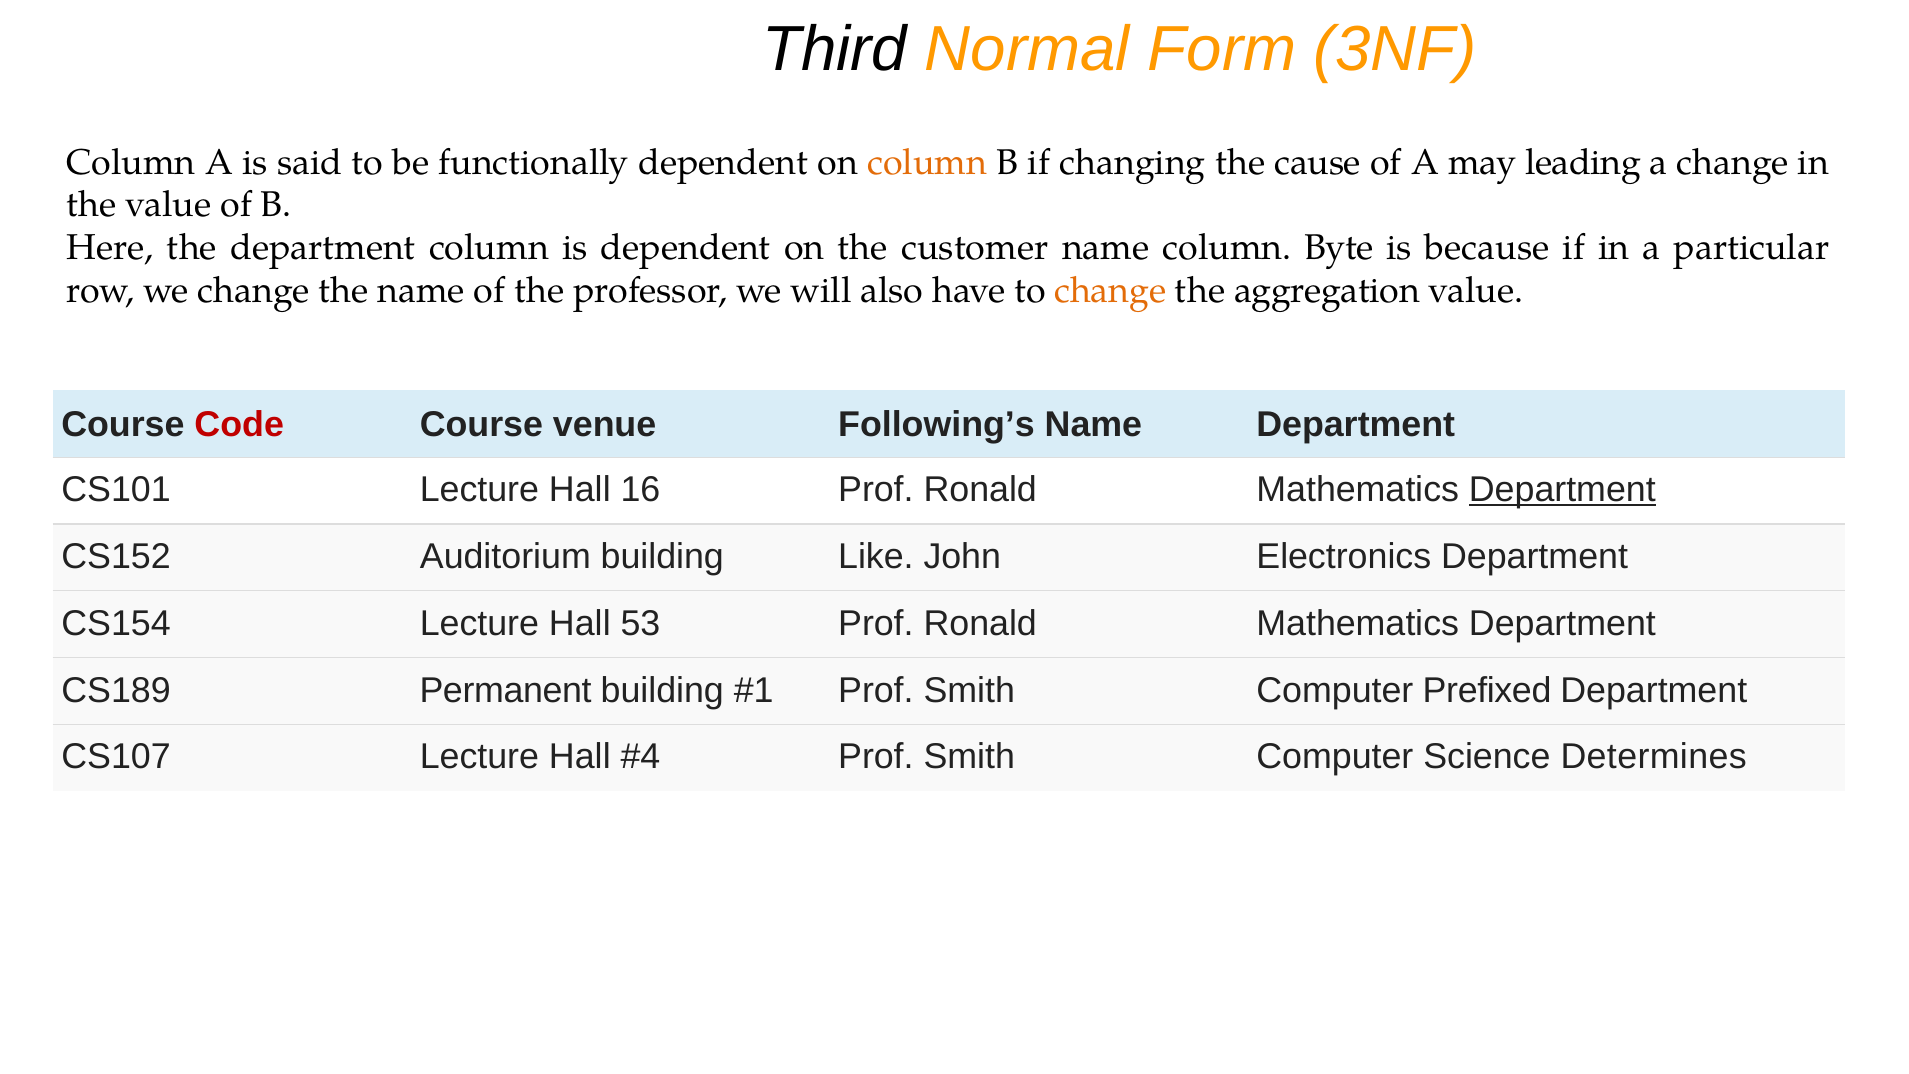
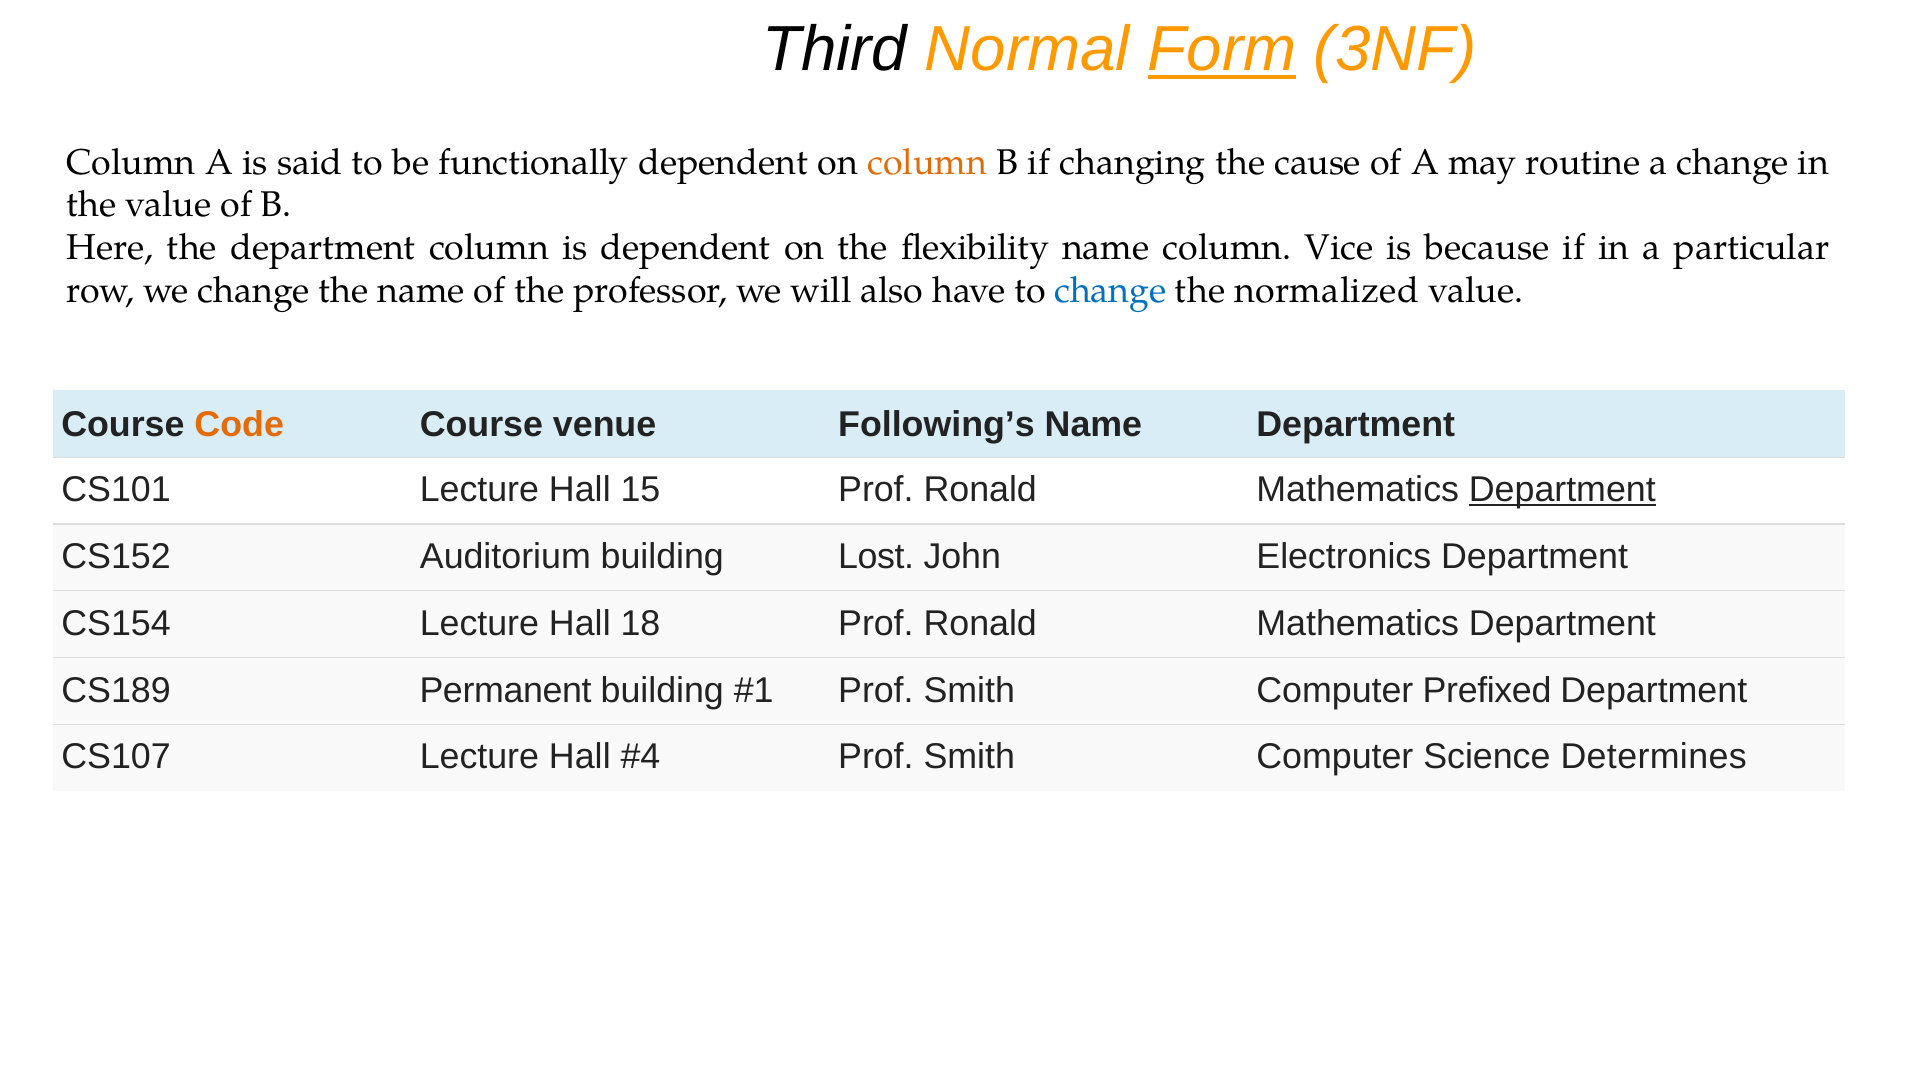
Form underline: none -> present
leading: leading -> routine
customer: customer -> flexibility
Byte: Byte -> Vice
change at (1110, 291) colour: orange -> blue
aggregation: aggregation -> normalized
Code colour: red -> orange
16: 16 -> 15
Like: Like -> Lost
53: 53 -> 18
